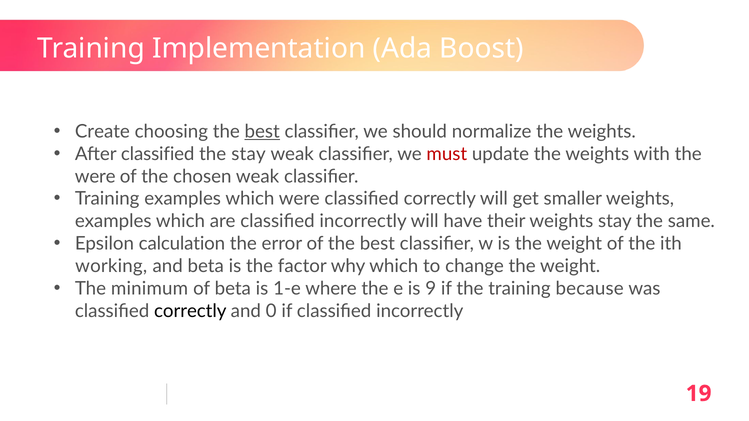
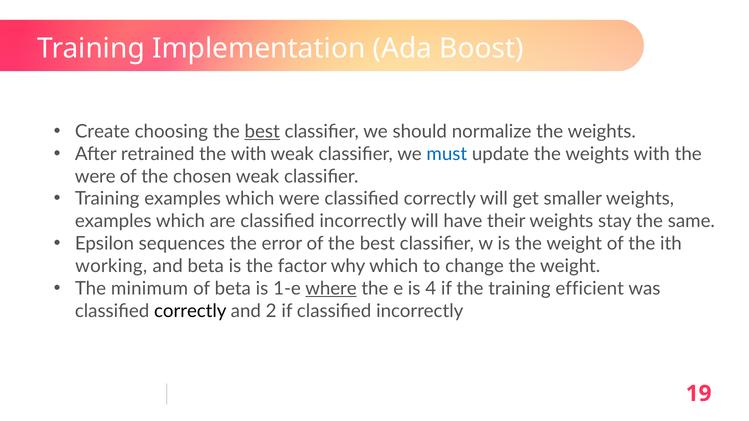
After classified: classified -> retrained
the stay: stay -> with
must colour: red -> blue
calculation: calculation -> sequences
where underline: none -> present
9: 9 -> 4
because: because -> efficient
0: 0 -> 2
